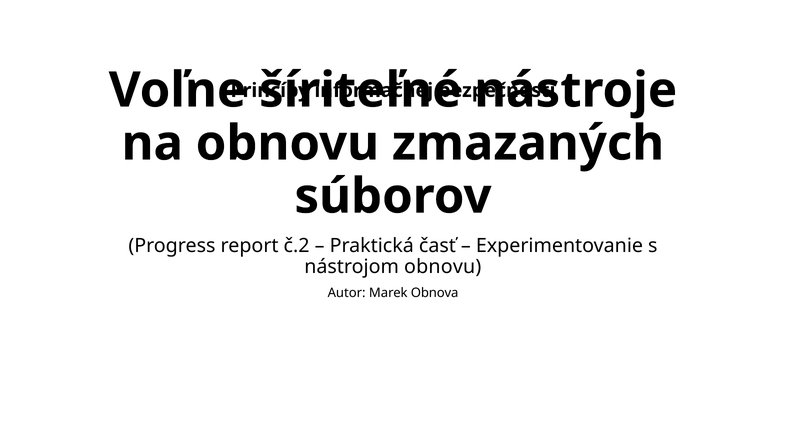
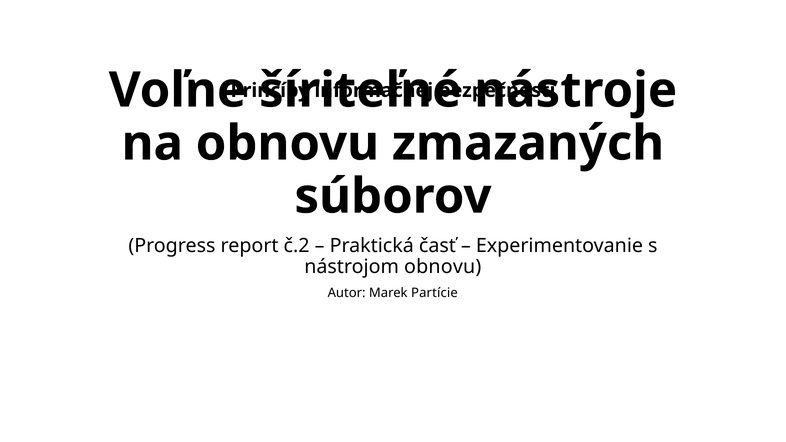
Obnova: Obnova -> Partície
